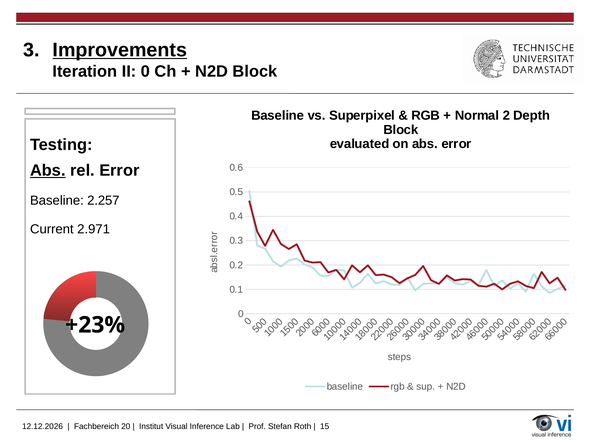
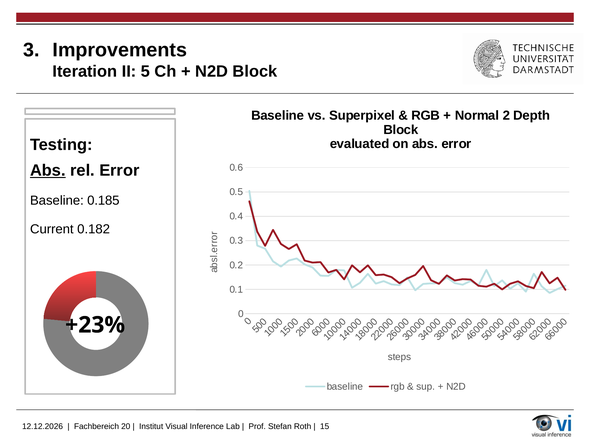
Improvements underline: present -> none
II 0: 0 -> 5
2.257: 2.257 -> 0.185
2.971: 2.971 -> 0.182
